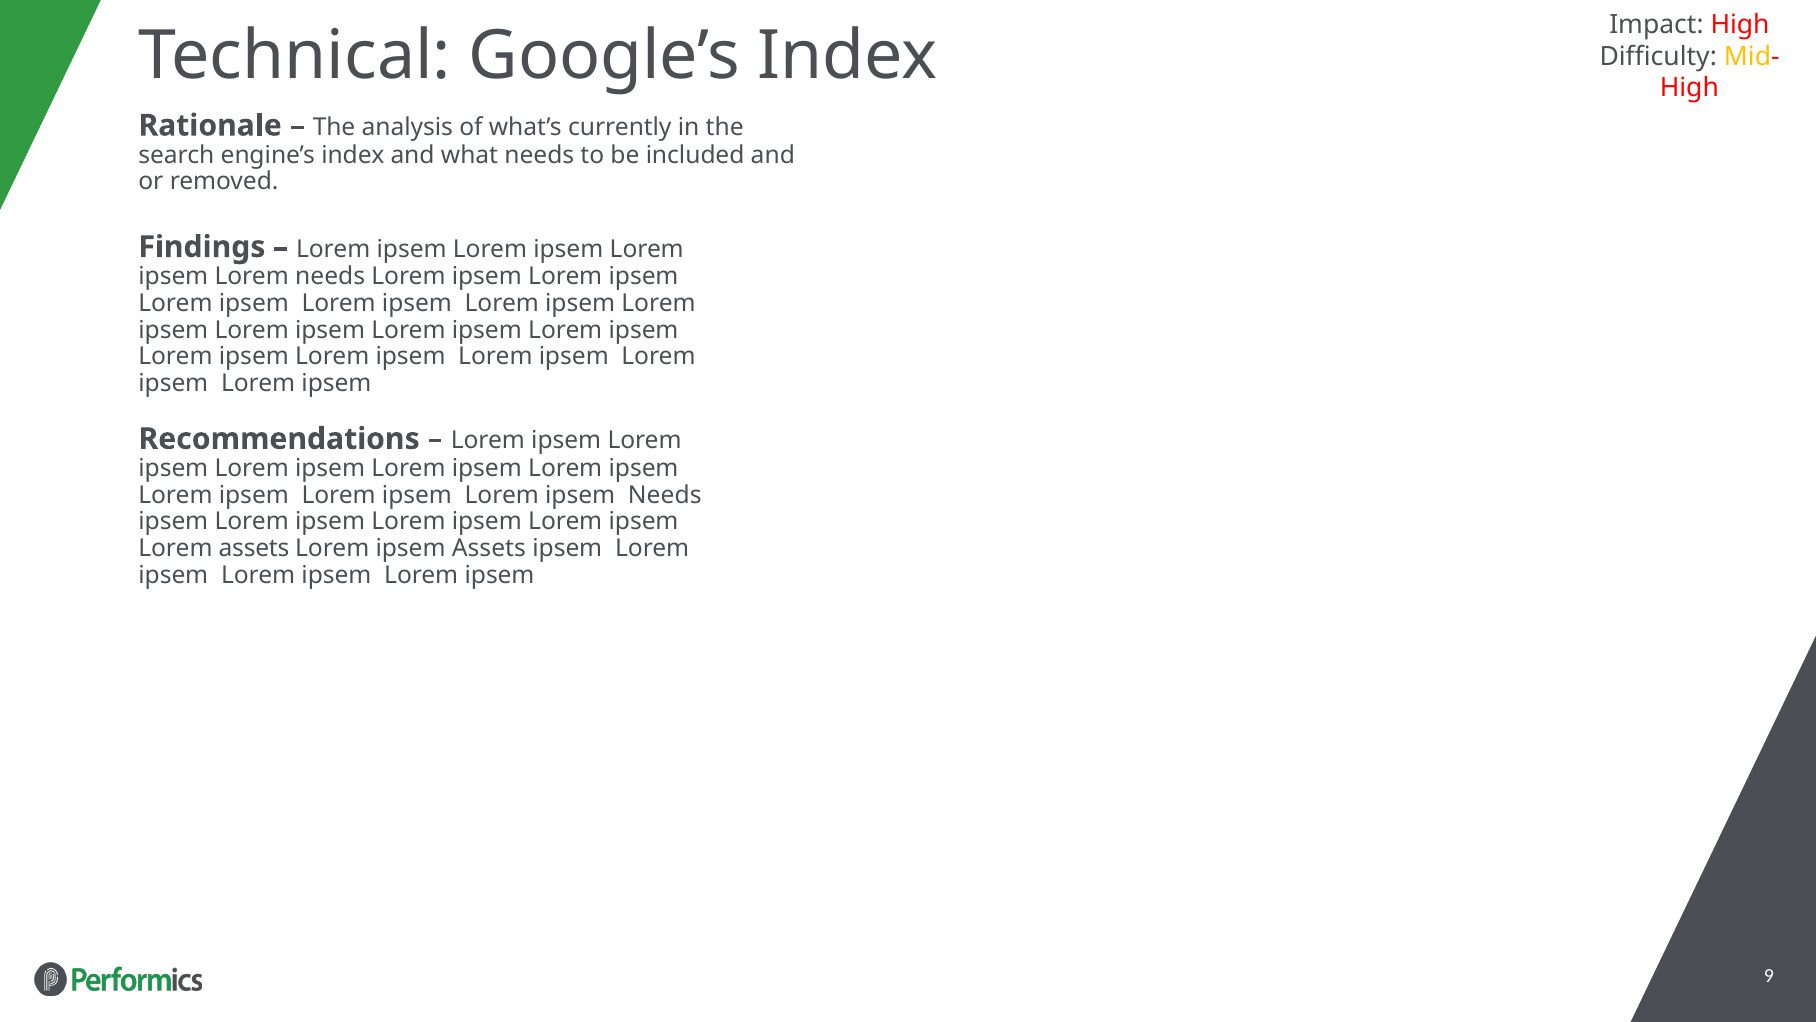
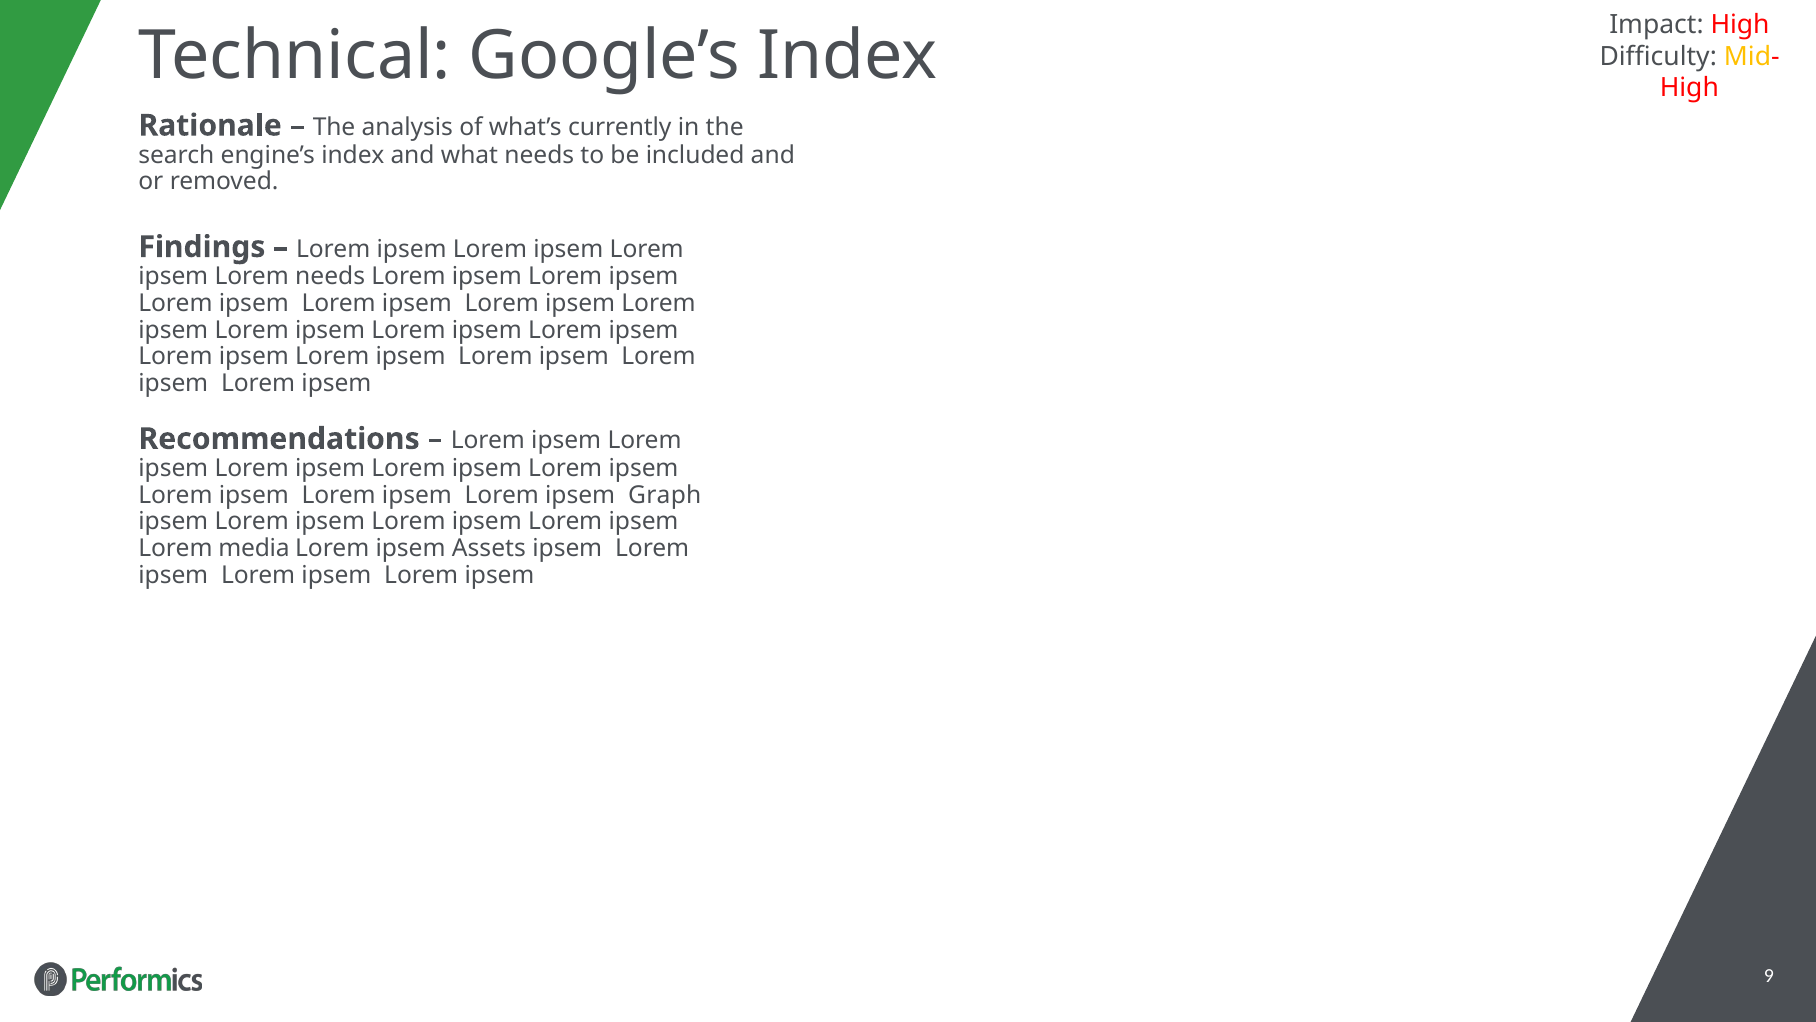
ipsem Needs: Needs -> Graph
Lorem assets: assets -> media
